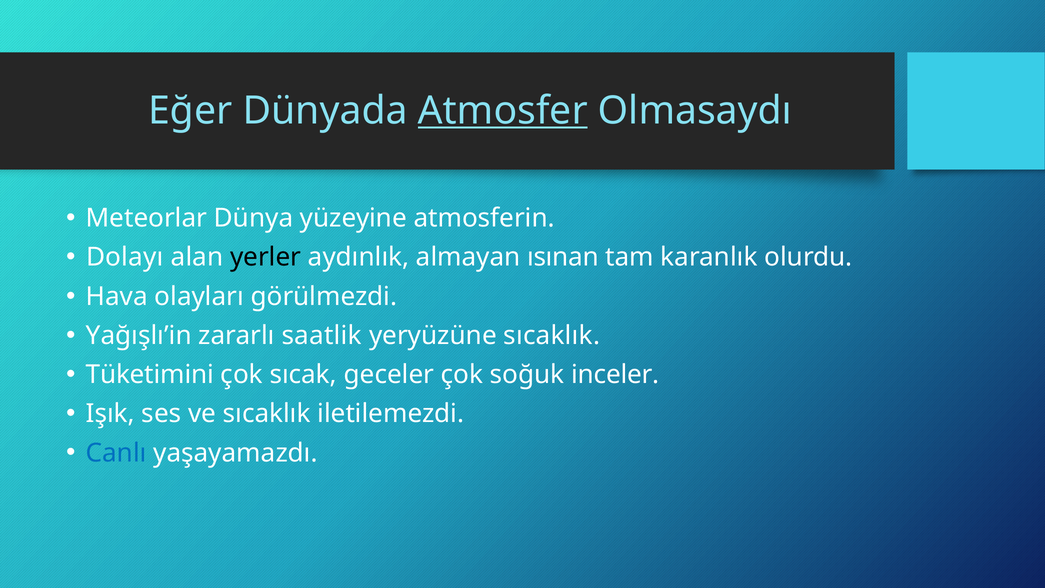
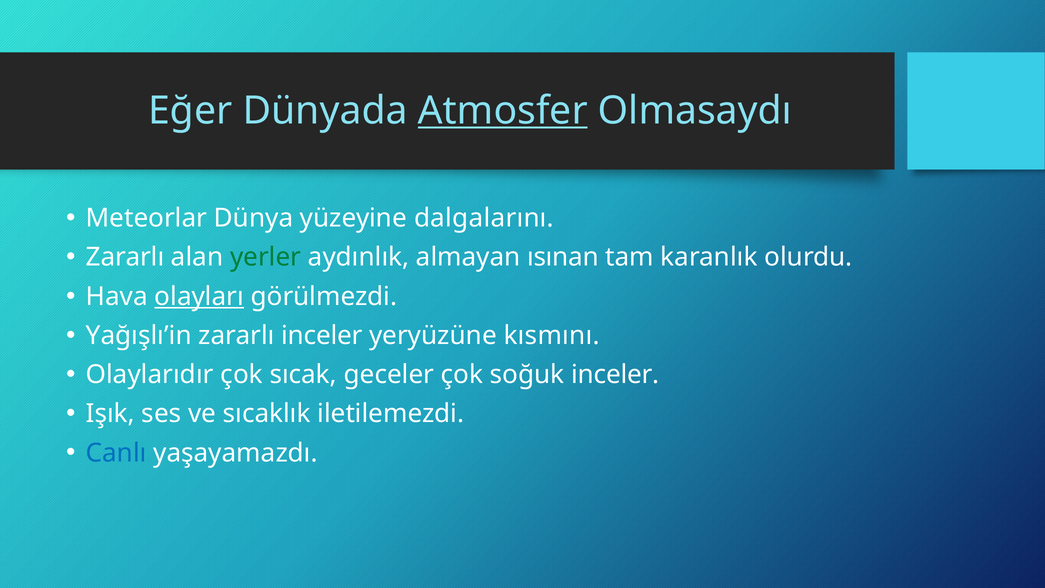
atmosferin: atmosferin -> dalgalarını
Dolayı at (125, 257): Dolayı -> Zararlı
yerler colour: black -> green
olayları underline: none -> present
zararlı saatlik: saatlik -> inceler
yeryüzüne sıcaklık: sıcaklık -> kısmını
Tüketimini: Tüketimini -> Olaylarıdır
